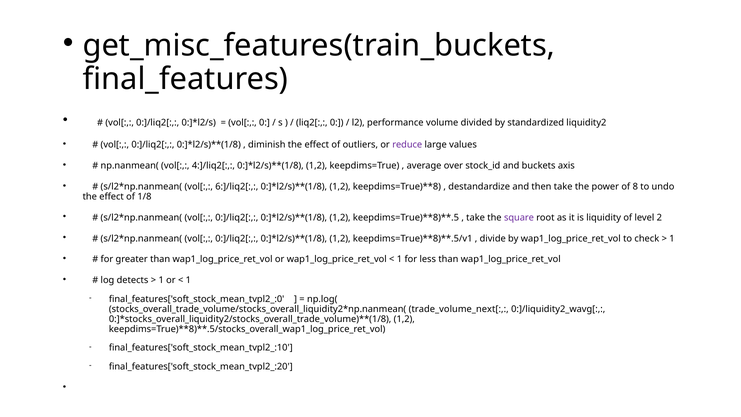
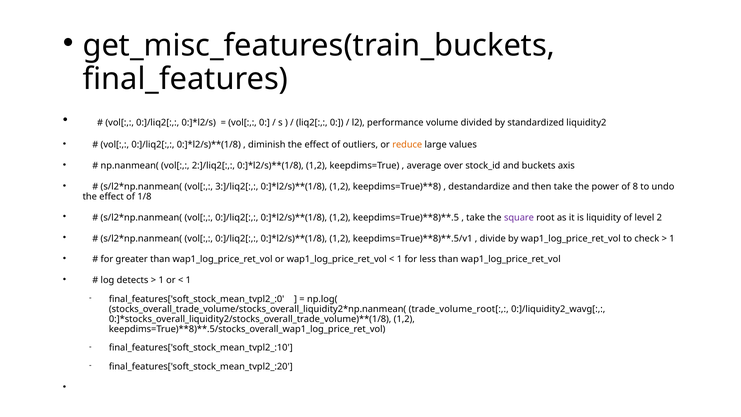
reduce colour: purple -> orange
4:]/liq2[: 4:]/liq2[ -> 2:]/liq2[
6:]/liq2[: 6:]/liq2[ -> 3:]/liq2[
trade_volume_next[: trade_volume_next[ -> trade_volume_root[
